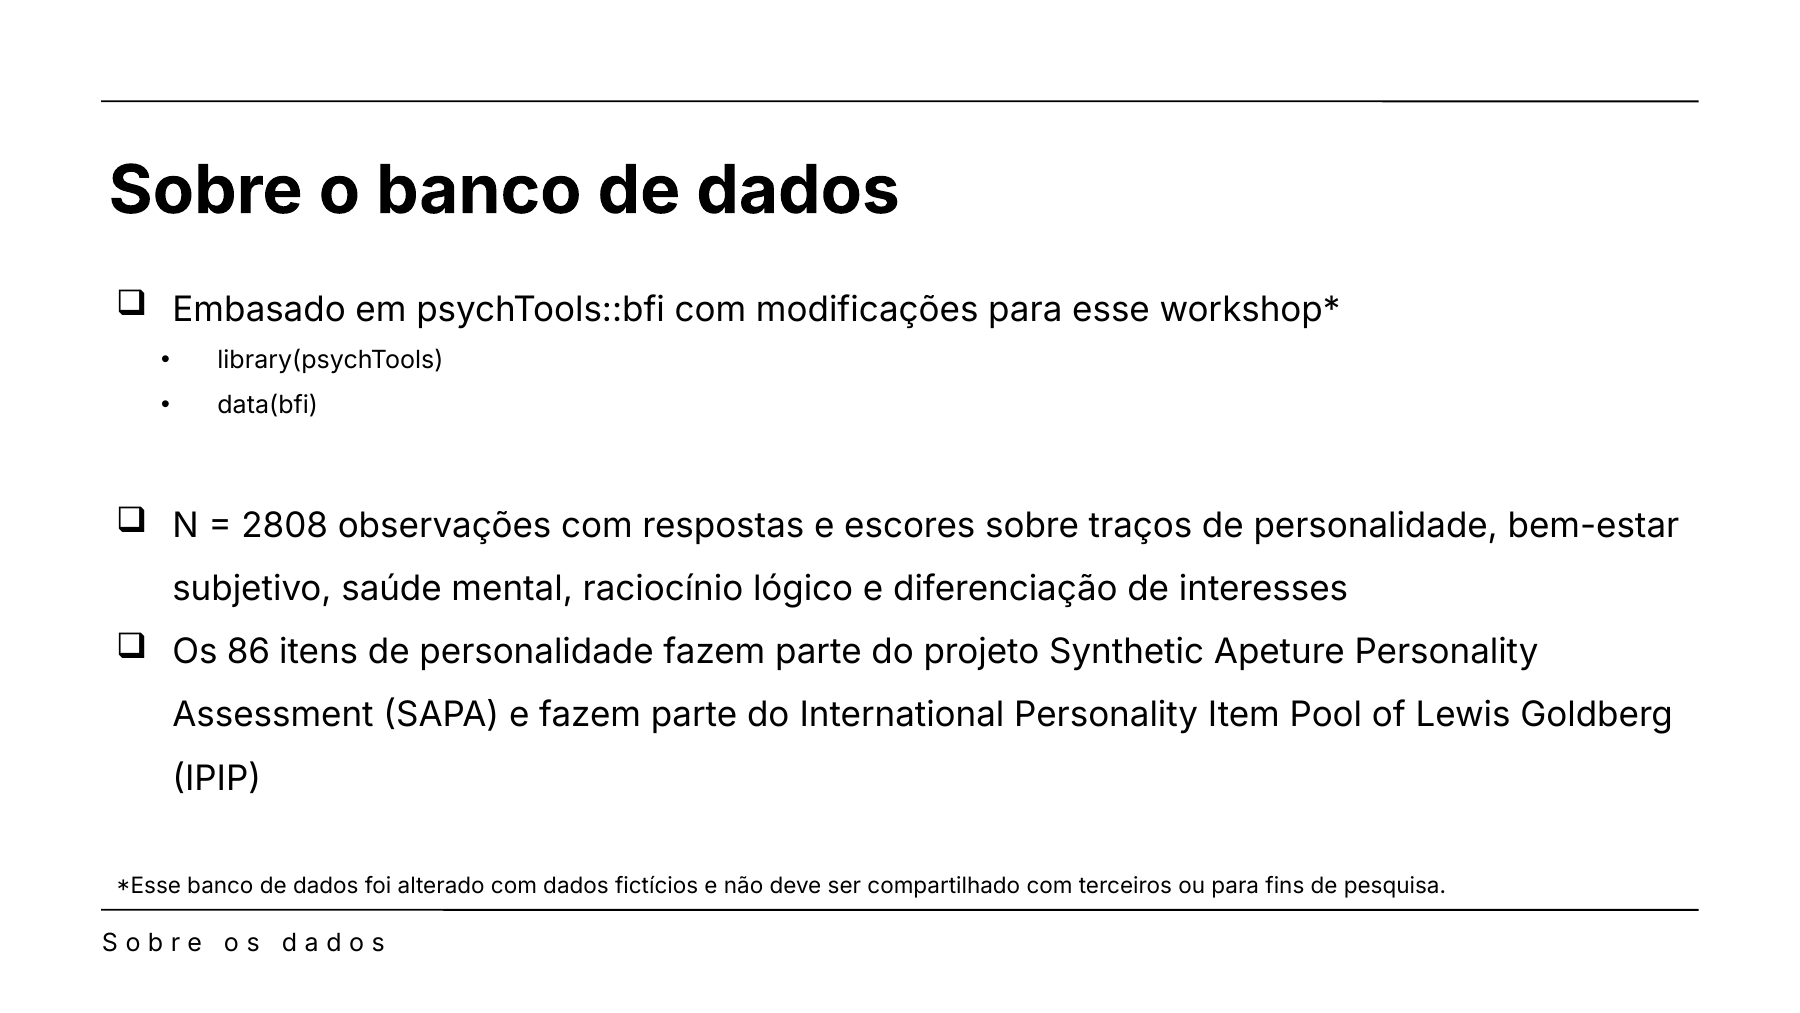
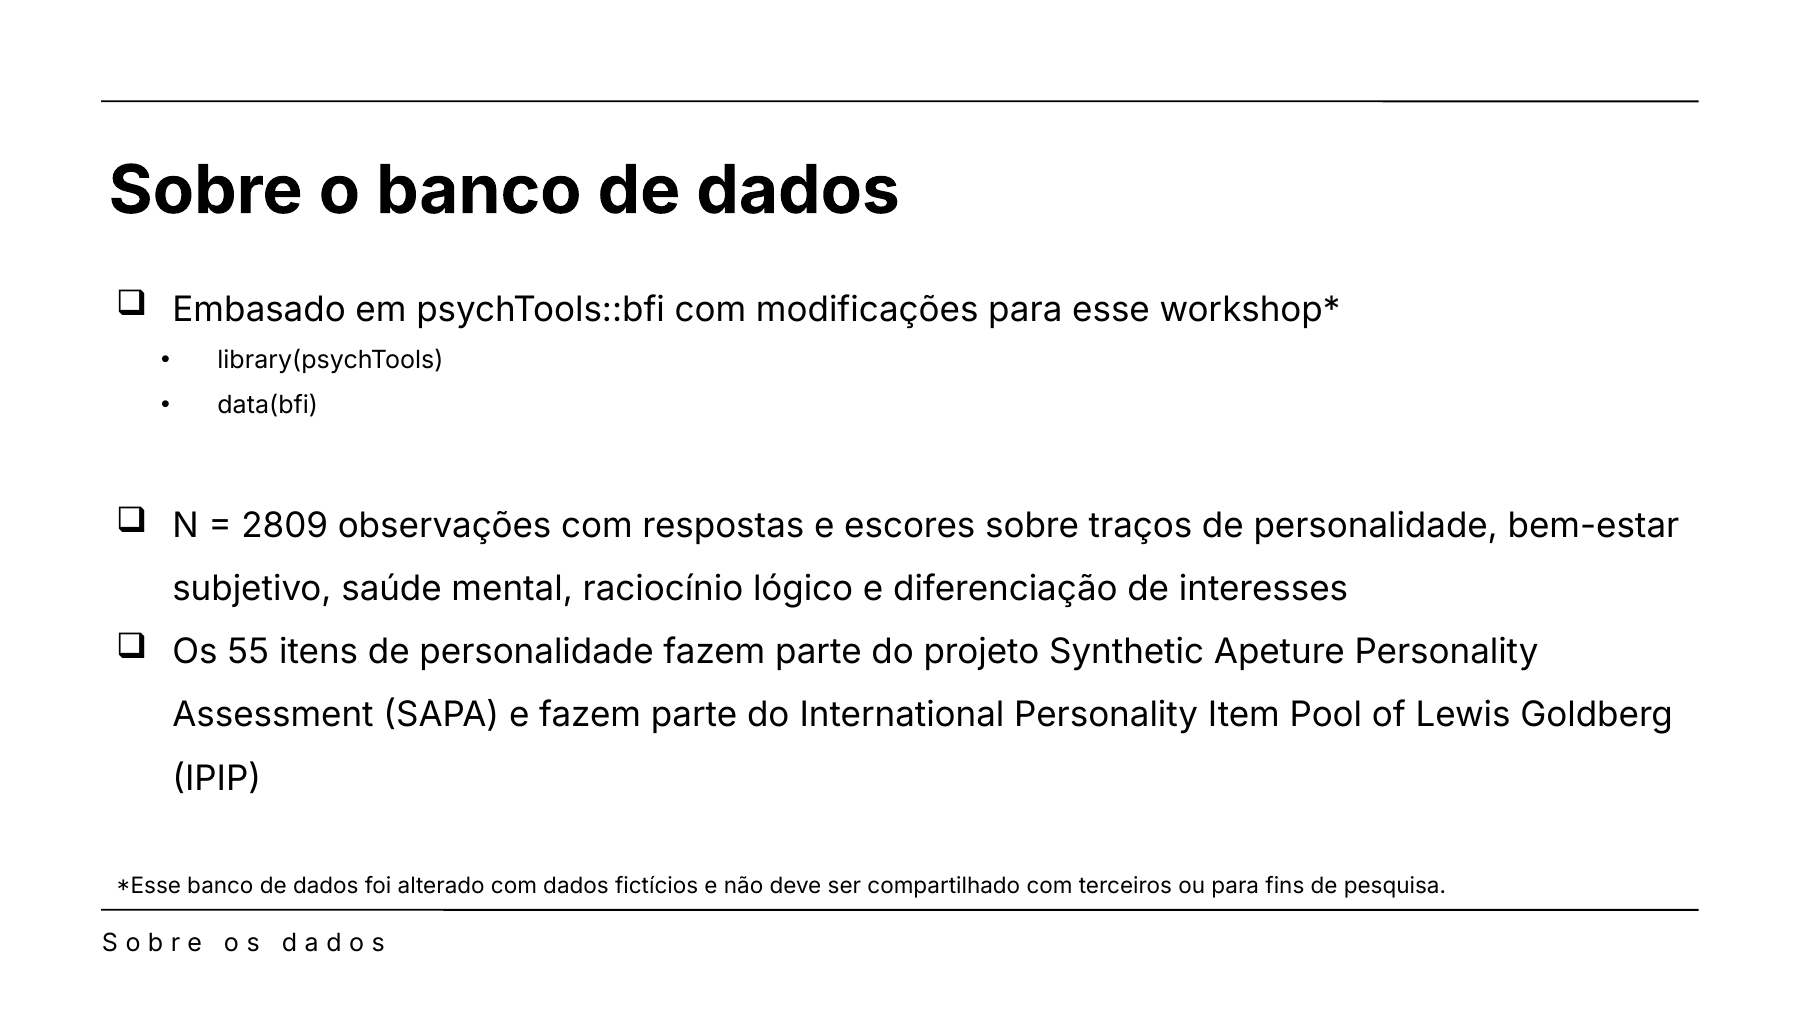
2808: 2808 -> 2809
86: 86 -> 55
